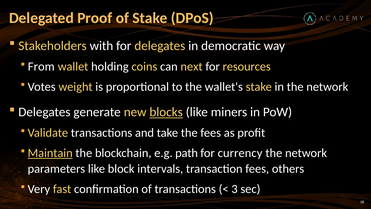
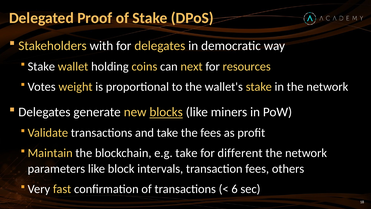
From at (41, 66): From -> Stake
Maintain underline: present -> none
e.g path: path -> take
currency: currency -> different
3: 3 -> 6
